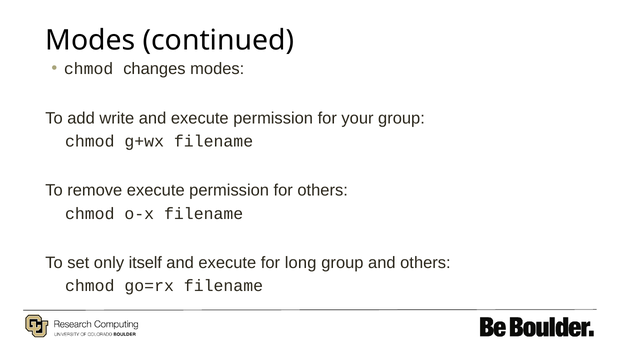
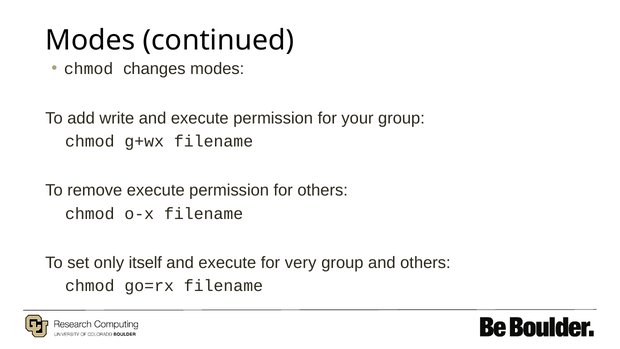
long: long -> very
